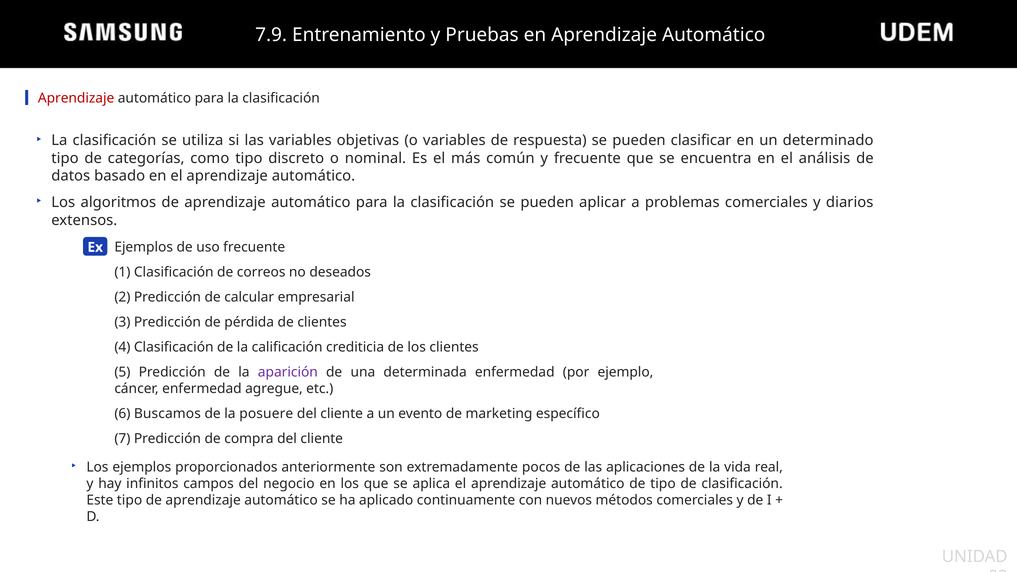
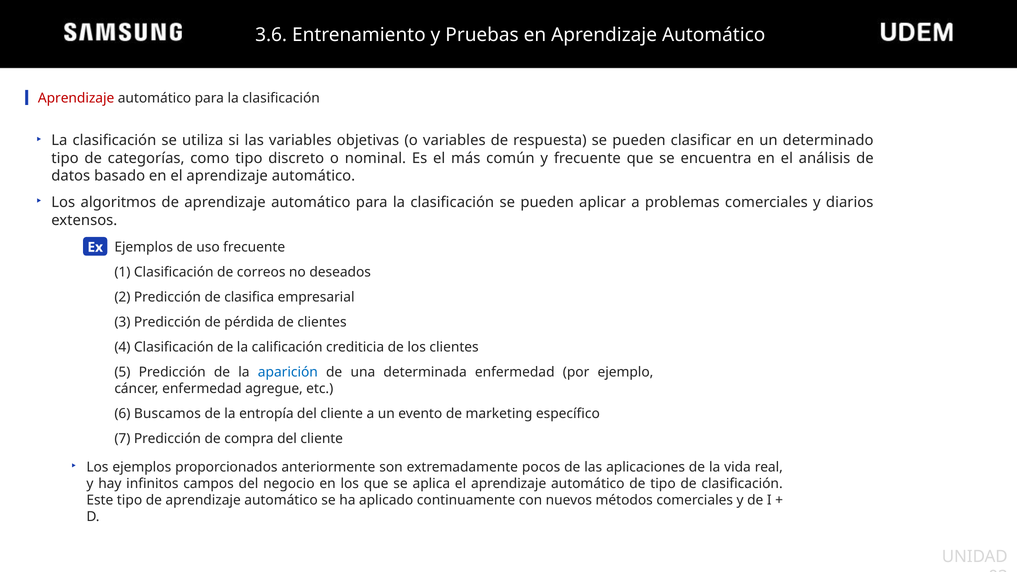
7.9: 7.9 -> 3.6
calcular: calcular -> clasifica
aparición colour: purple -> blue
posuere: posuere -> entropía
